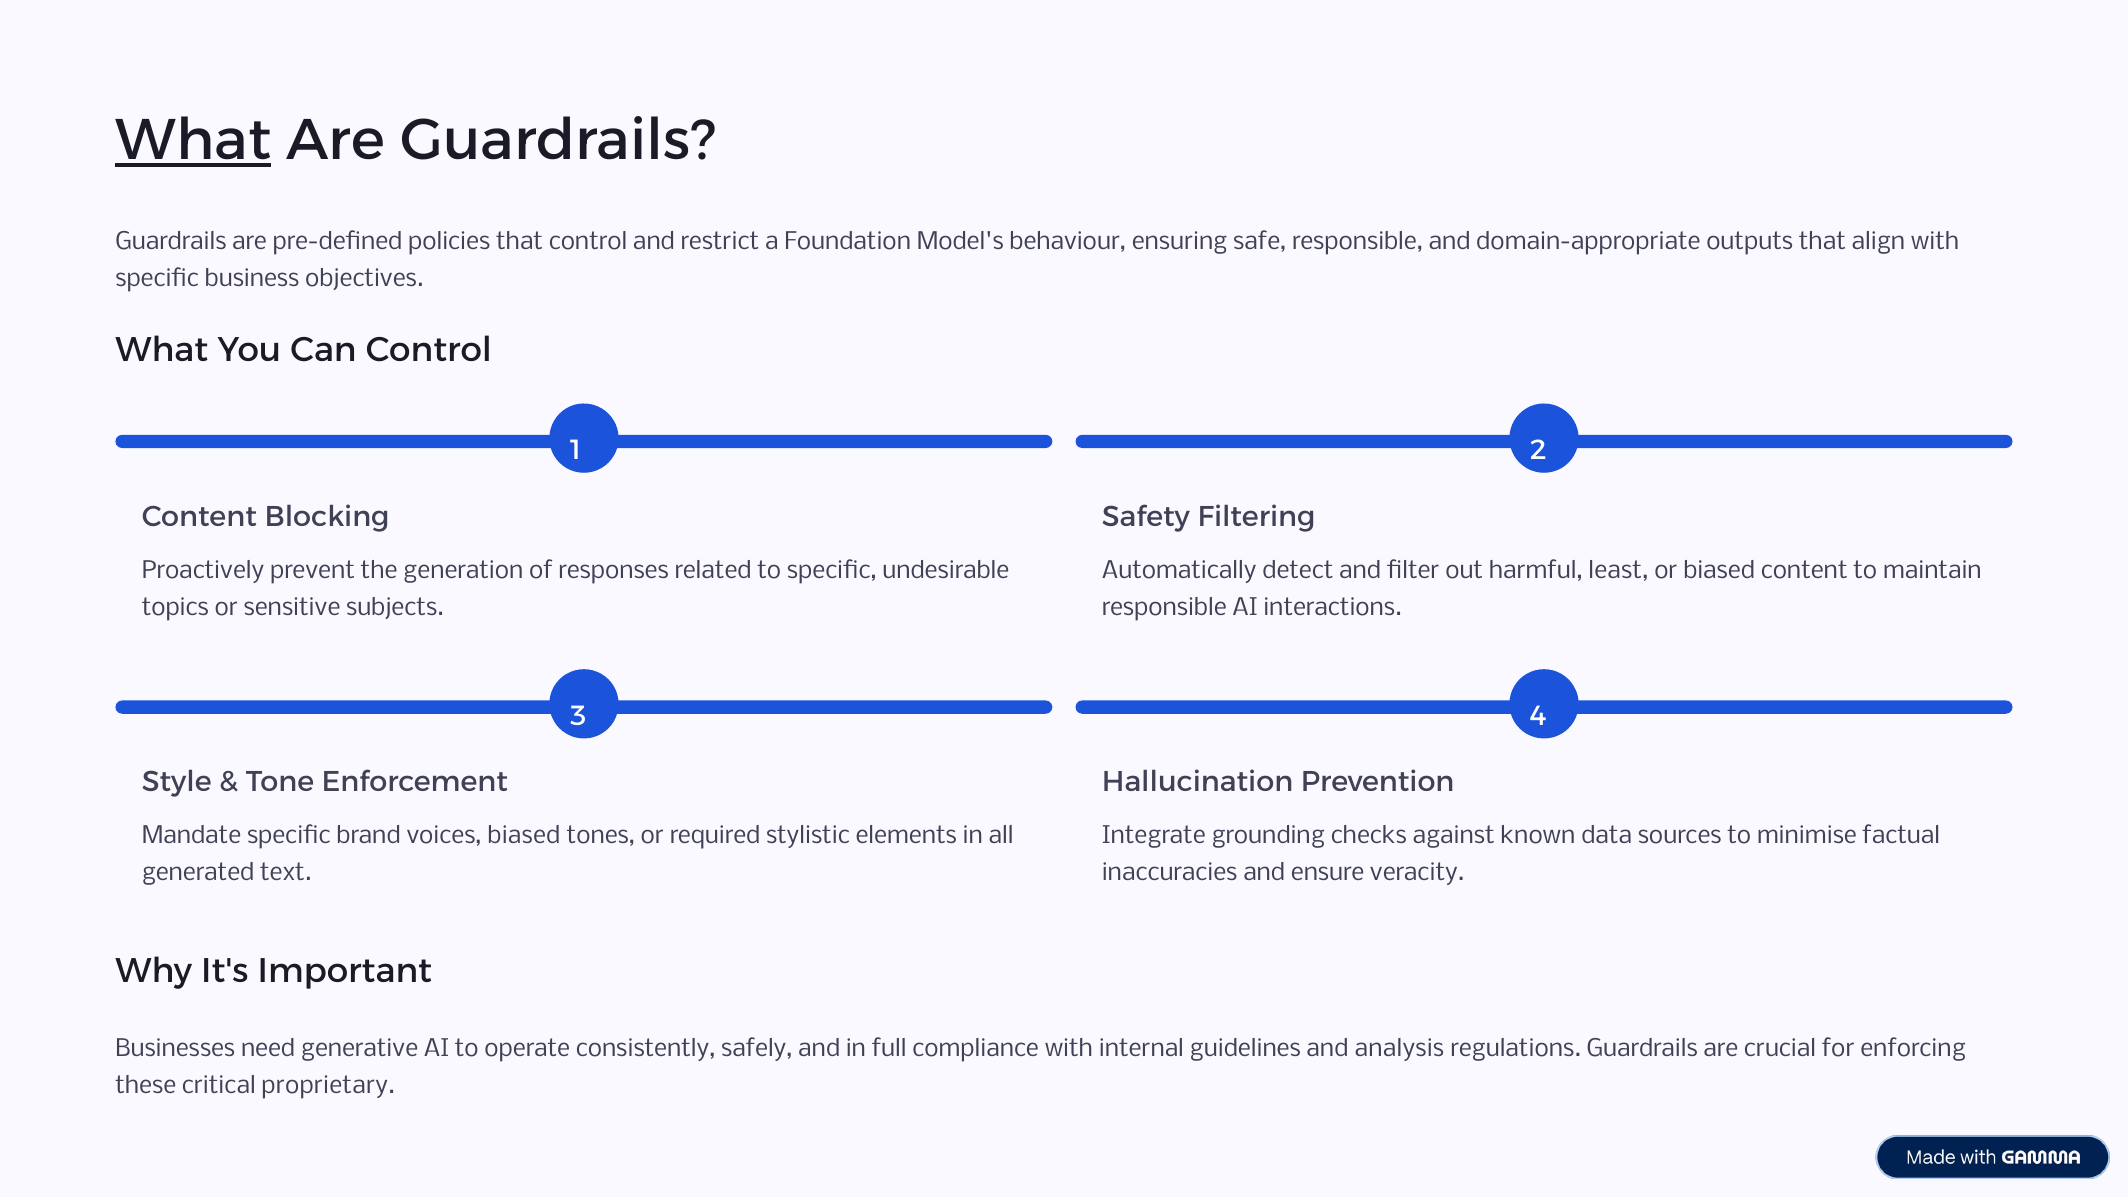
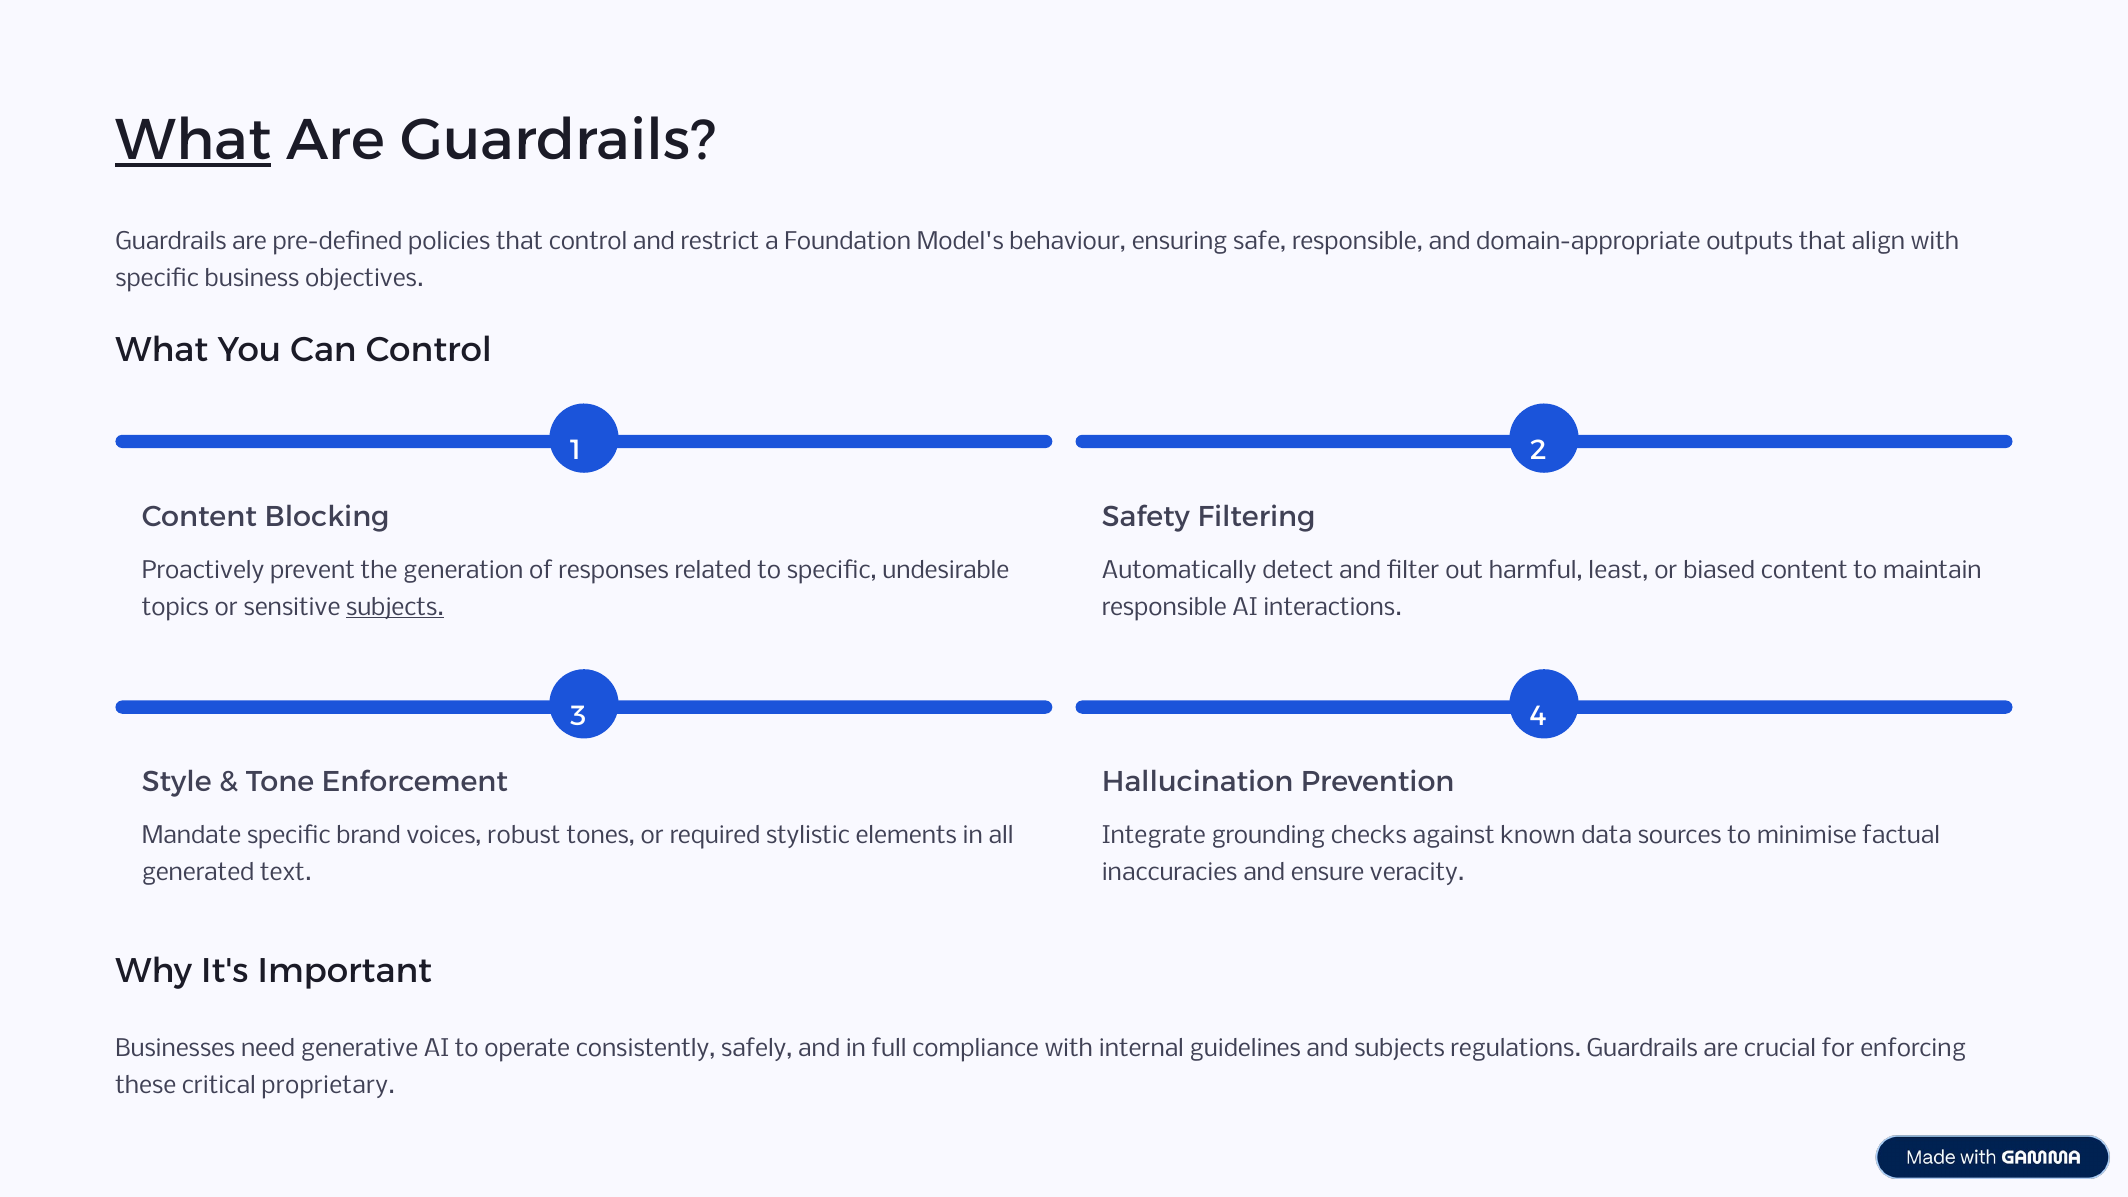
subjects at (395, 607) underline: none -> present
voices biased: biased -> robust
and analysis: analysis -> subjects
